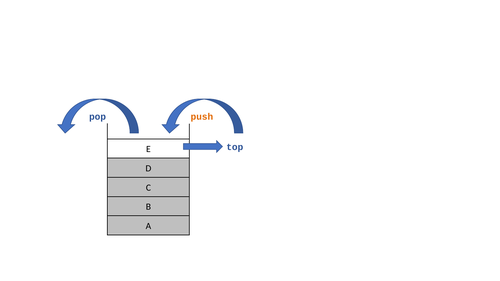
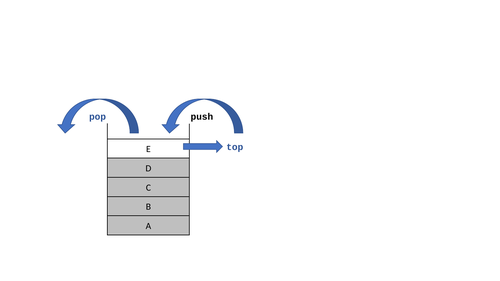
push colour: orange -> black
